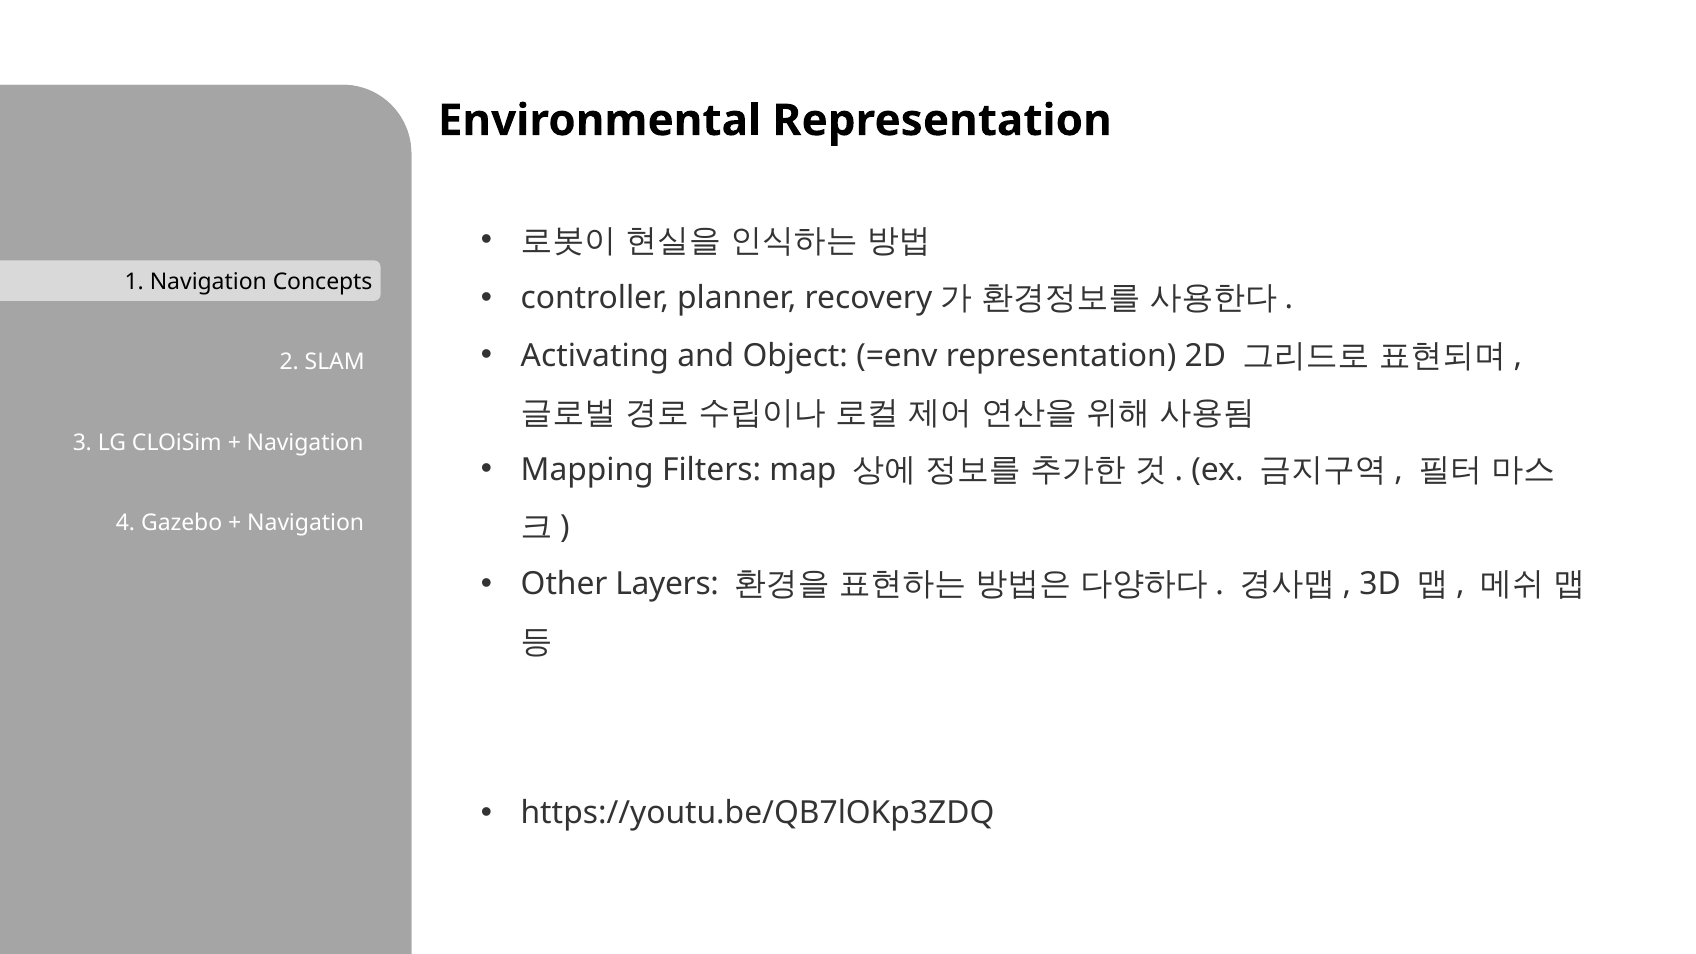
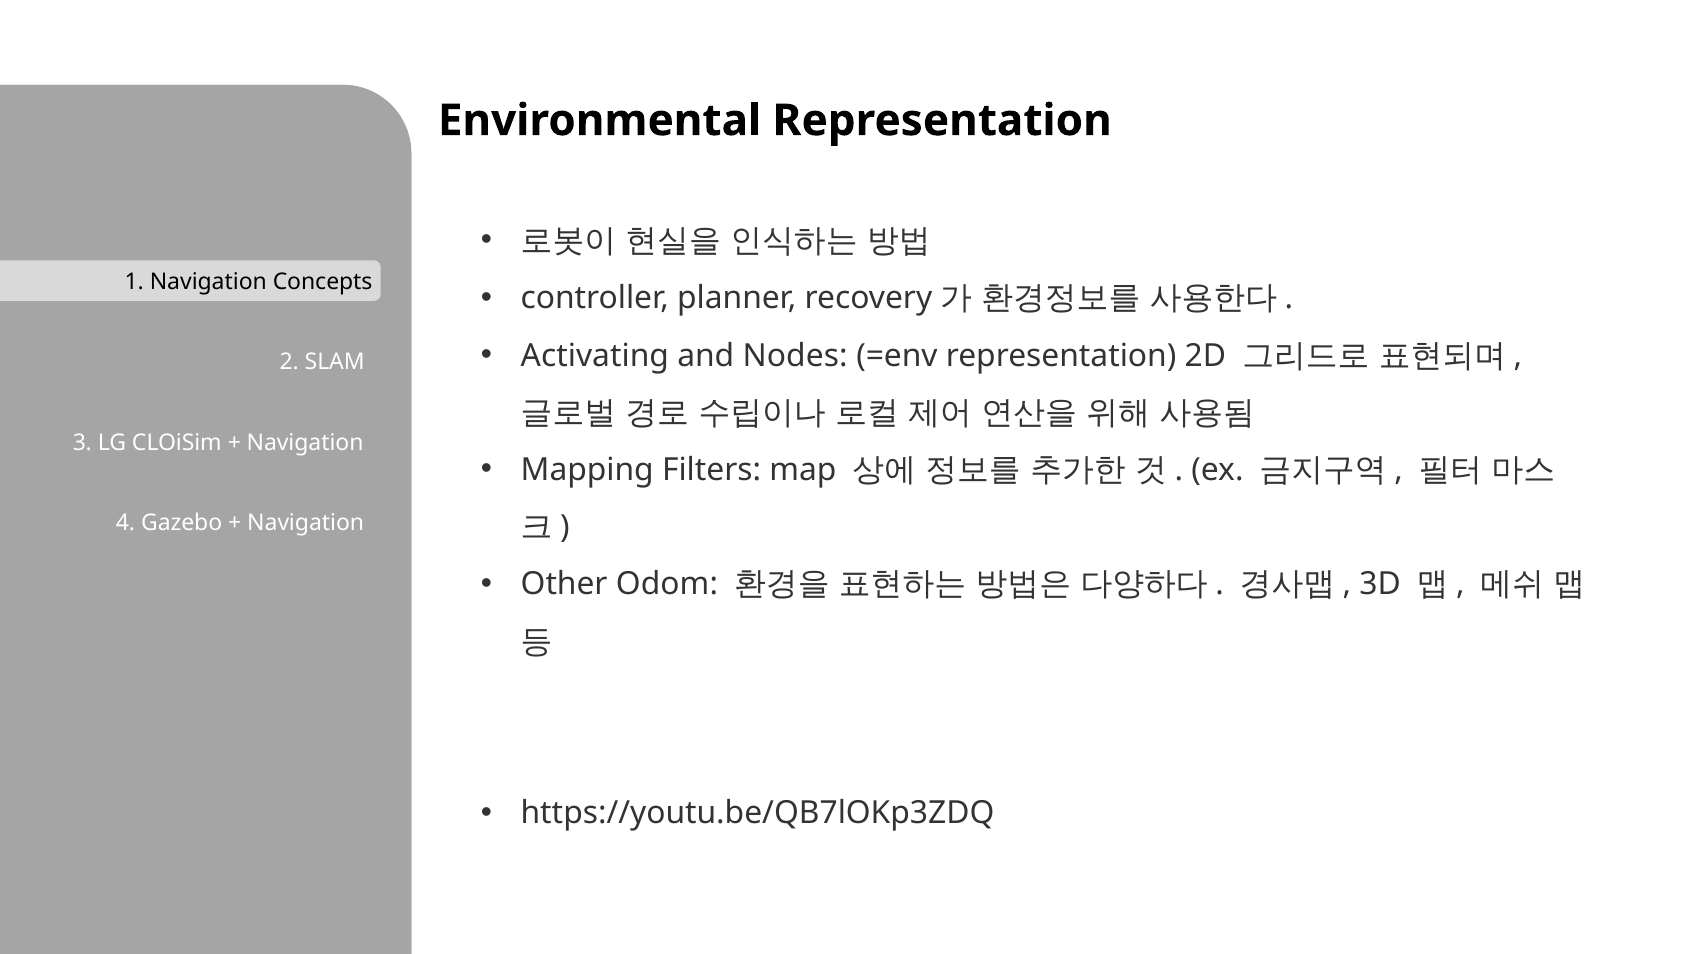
Object: Object -> Nodes
Layers: Layers -> Odom
